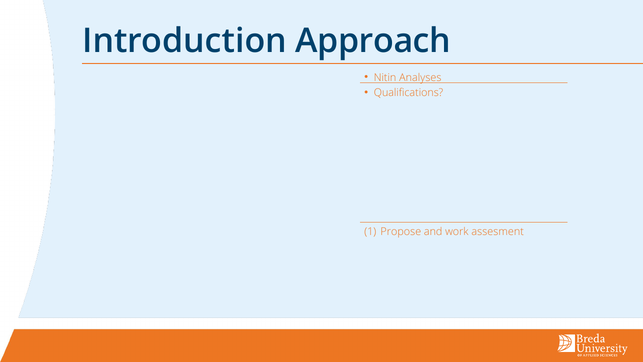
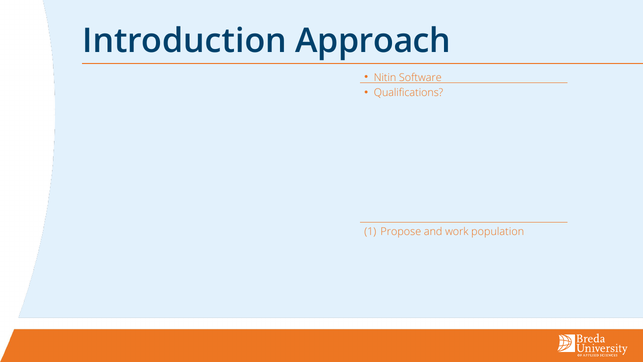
Analyses: Analyses -> Software
assesment: assesment -> population
